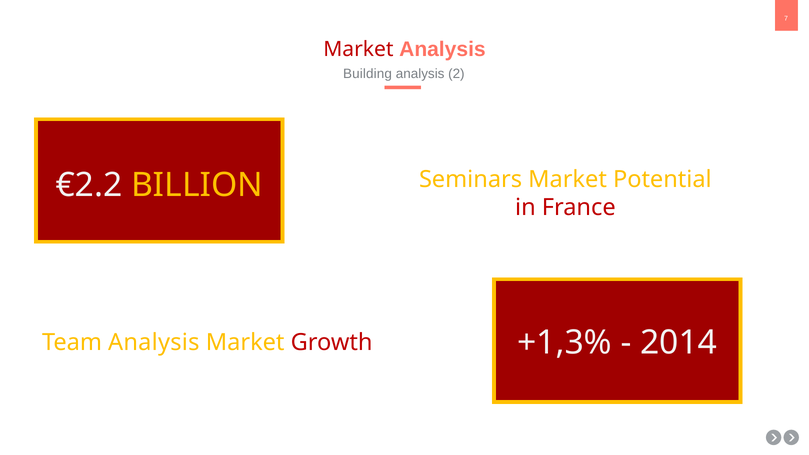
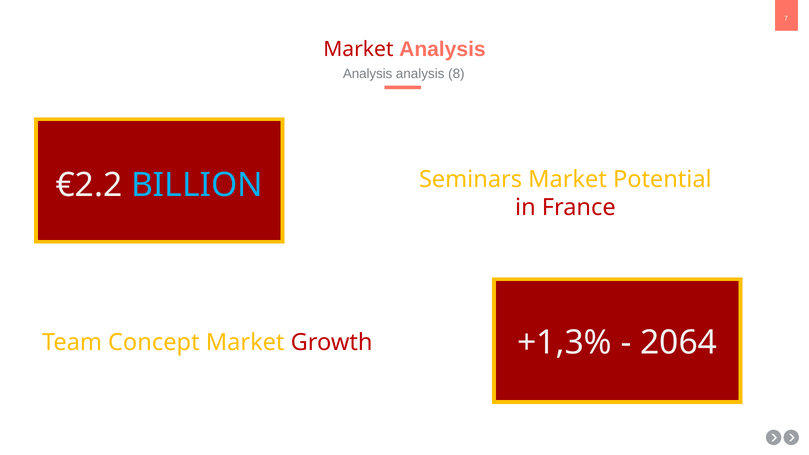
Building at (368, 74): Building -> Analysis
2: 2 -> 8
BILLION colour: yellow -> light blue
2014: 2014 -> 2064
Team Analysis: Analysis -> Concept
